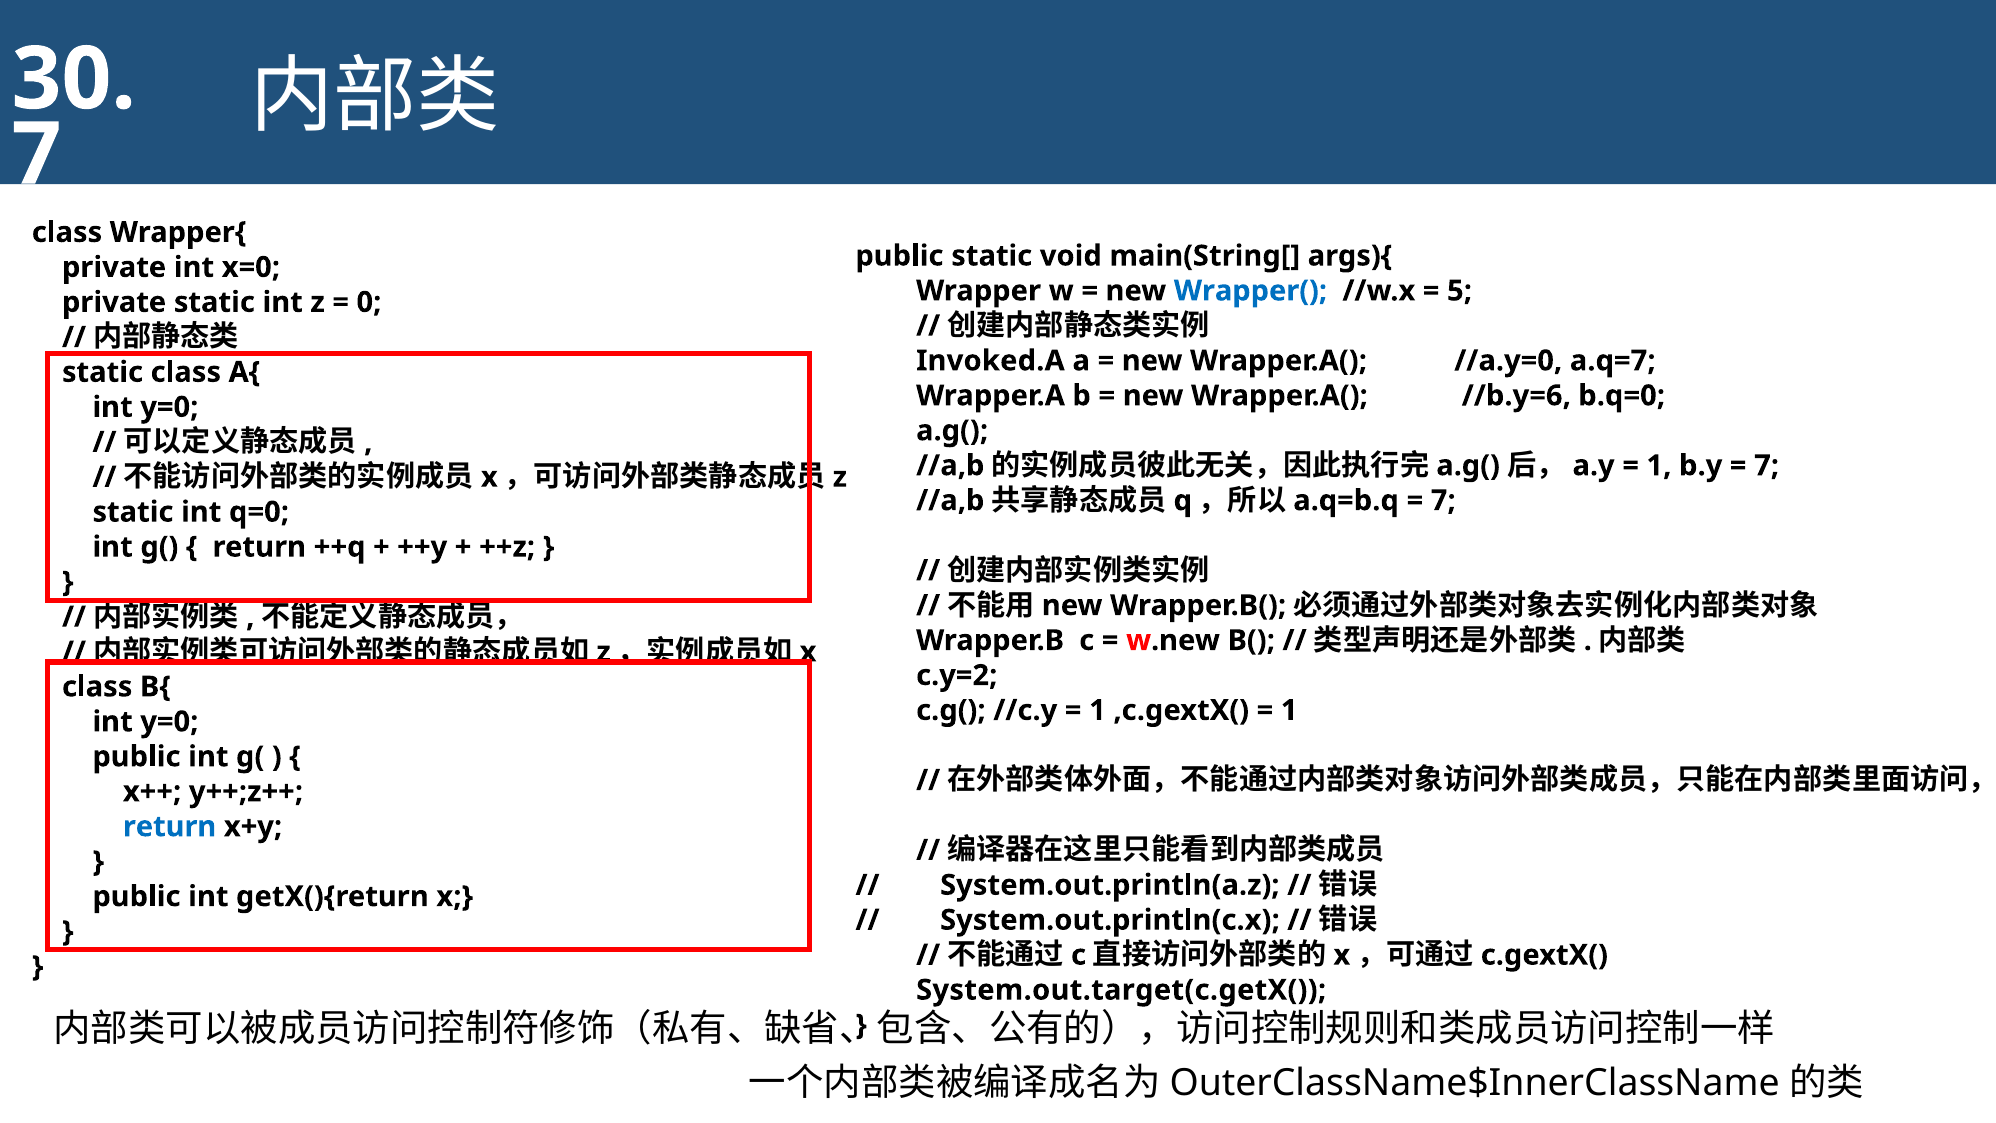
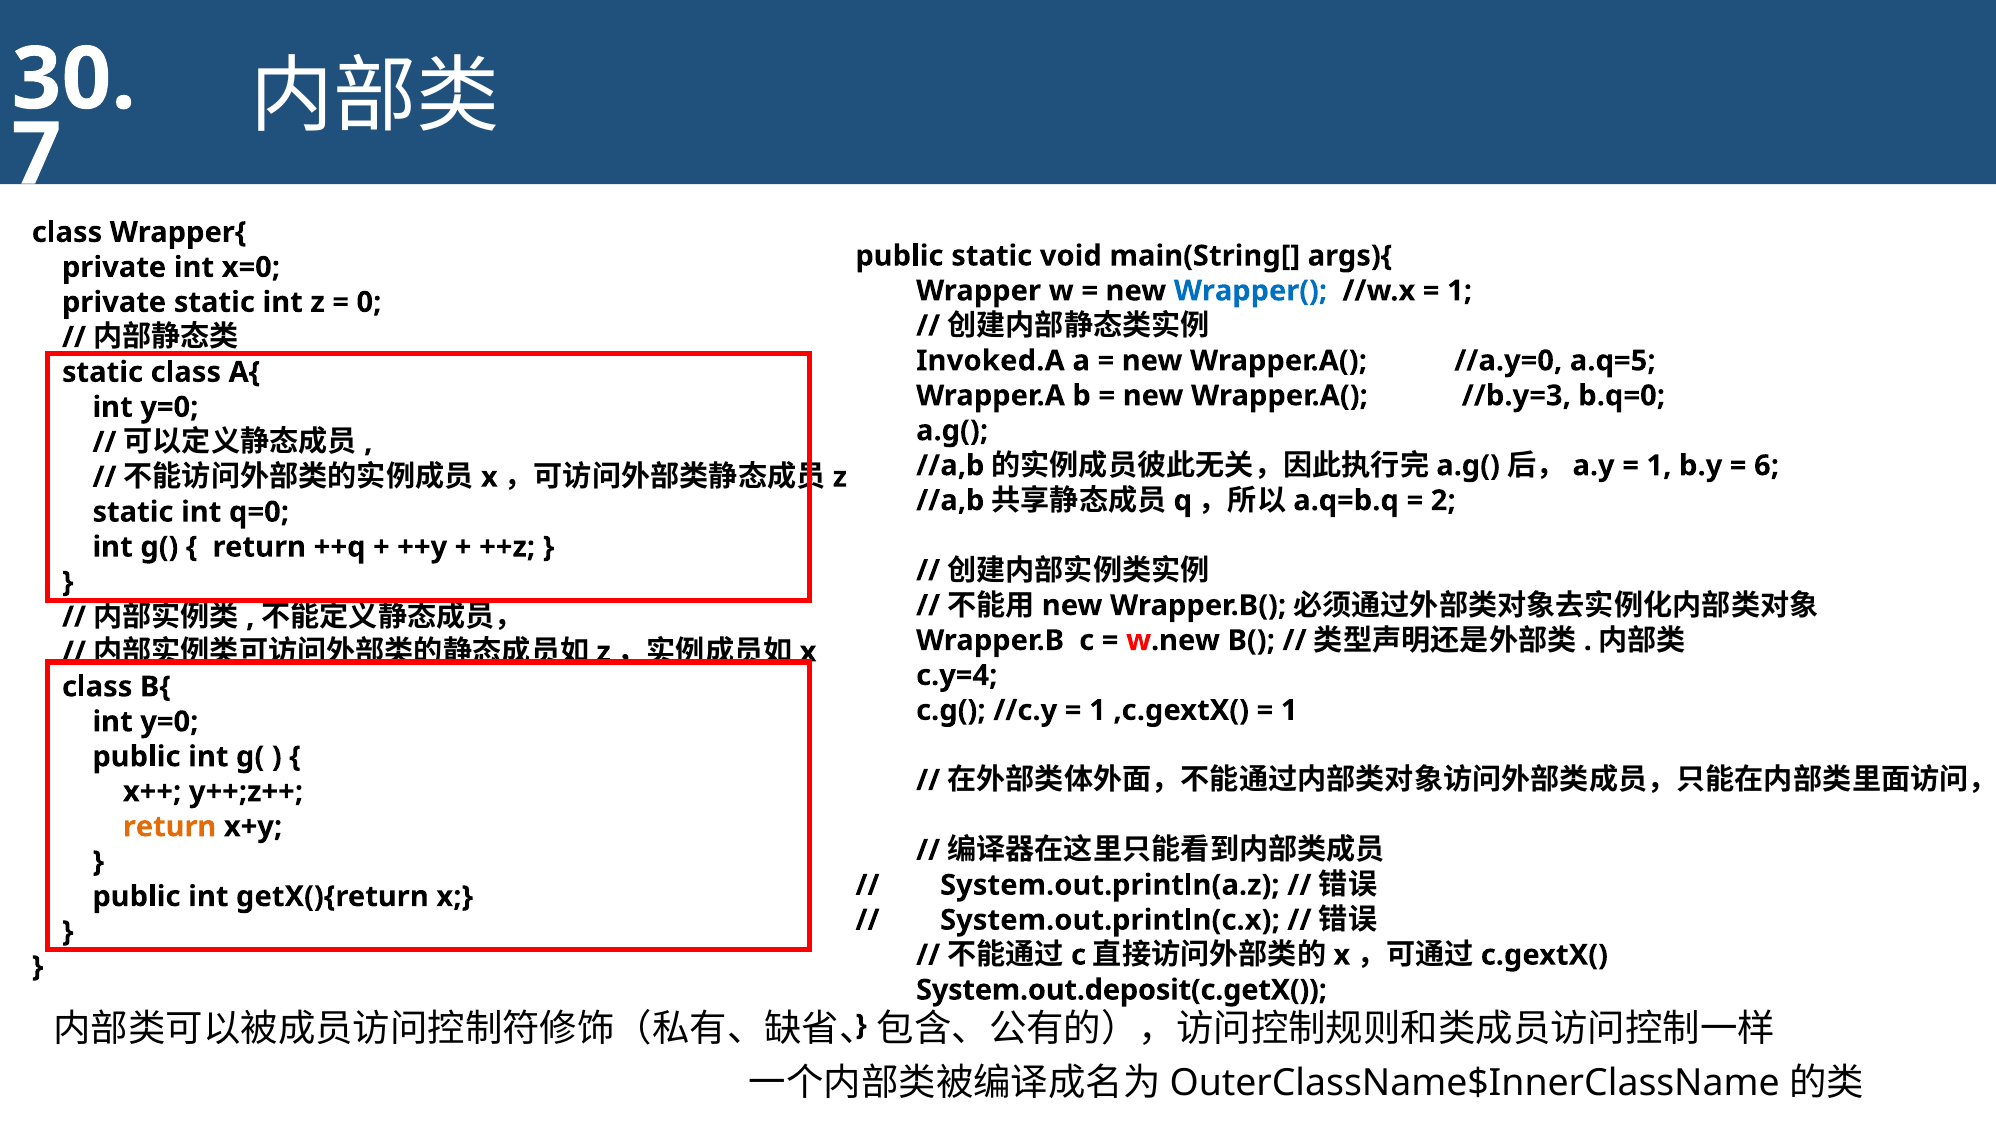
5 at (1460, 291): 5 -> 1
a.q=7: a.q=7 -> a.q=5
//b.y=6: //b.y=6 -> //b.y=3
7 at (1767, 466): 7 -> 6
7 at (1443, 500): 7 -> 2
c.y=2: c.y=2 -> c.y=4
return at (170, 826) colour: blue -> orange
System.out.target(c.getX(: System.out.target(c.getX( -> System.out.deposit(c.getX(
